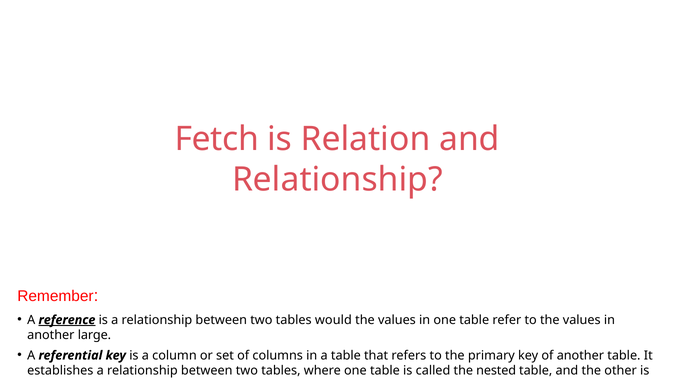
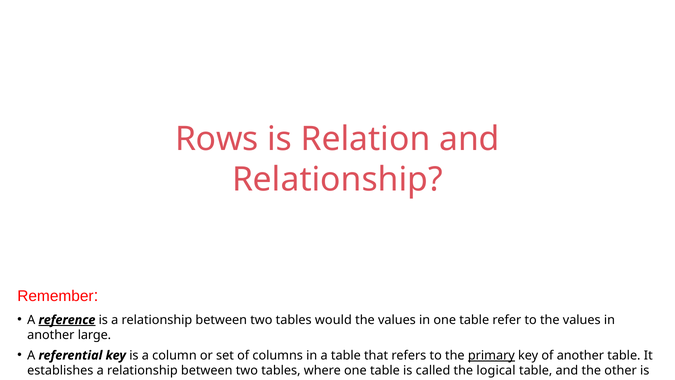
Fetch: Fetch -> Rows
primary underline: none -> present
nested: nested -> logical
